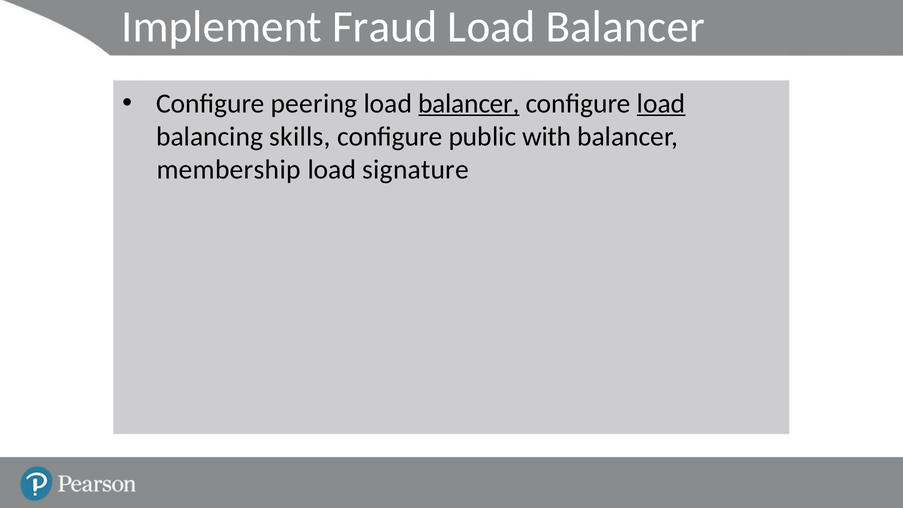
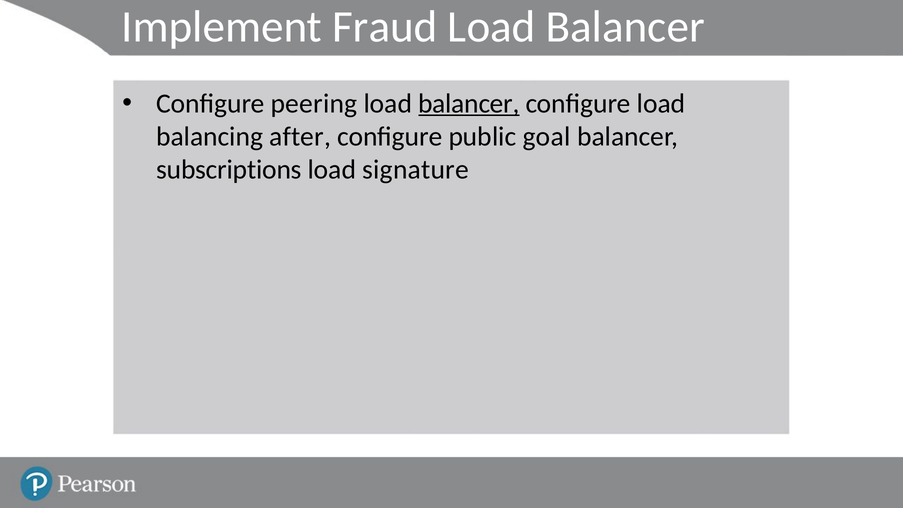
load at (661, 103) underline: present -> none
skills: skills -> after
with: with -> goal
membership: membership -> subscriptions
